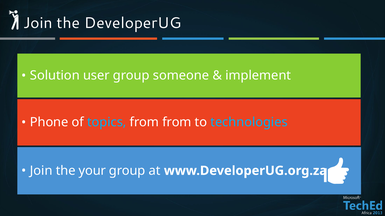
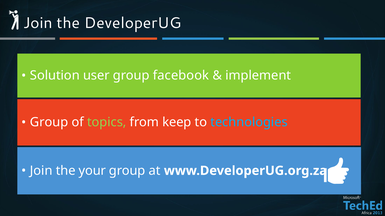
someone: someone -> facebook
Phone at (49, 123): Phone -> Group
topics colour: light blue -> light green
from from: from -> keep
